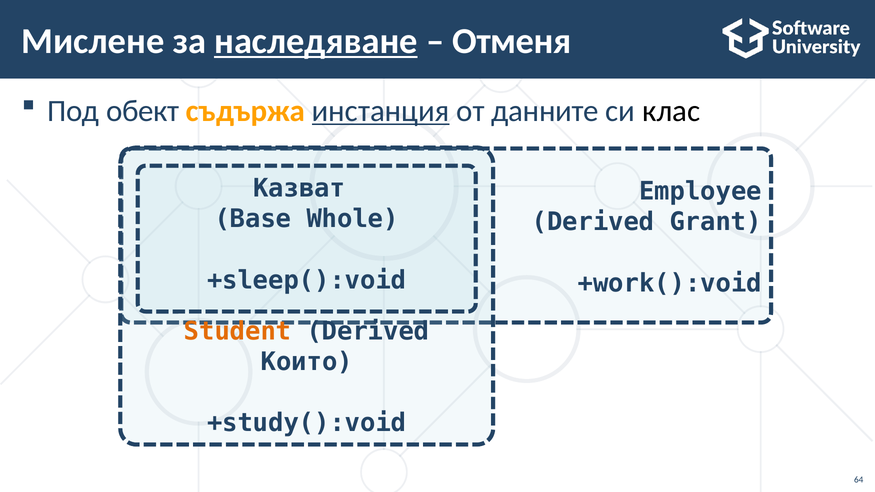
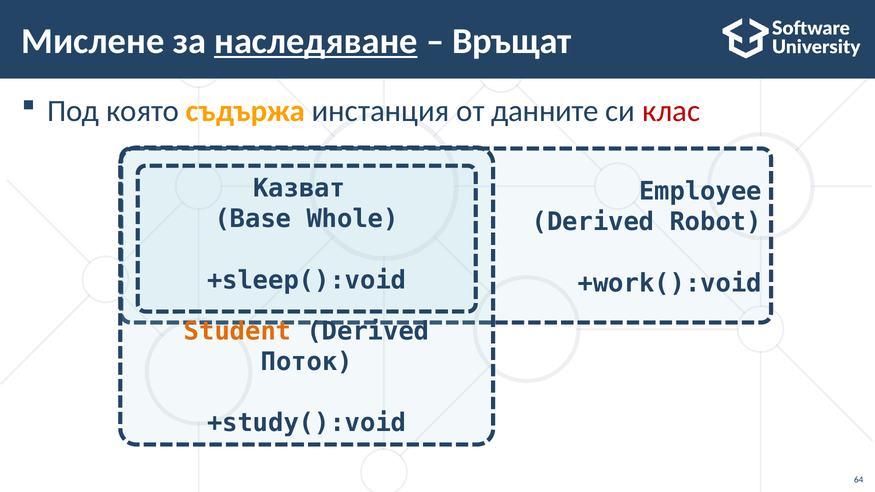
Отменя: Отменя -> Връщат
обект: обект -> която
инстанция underline: present -> none
клас colour: black -> red
Grant: Grant -> Robot
Които: Които -> Поток
